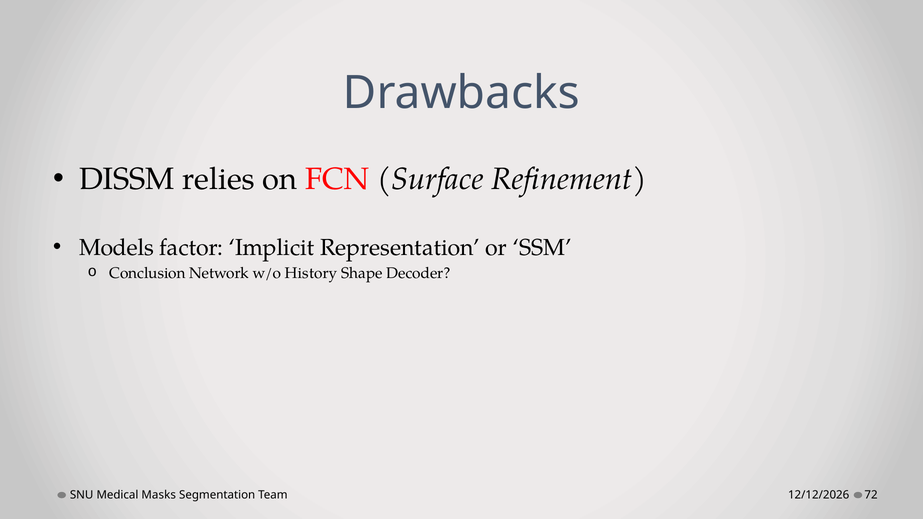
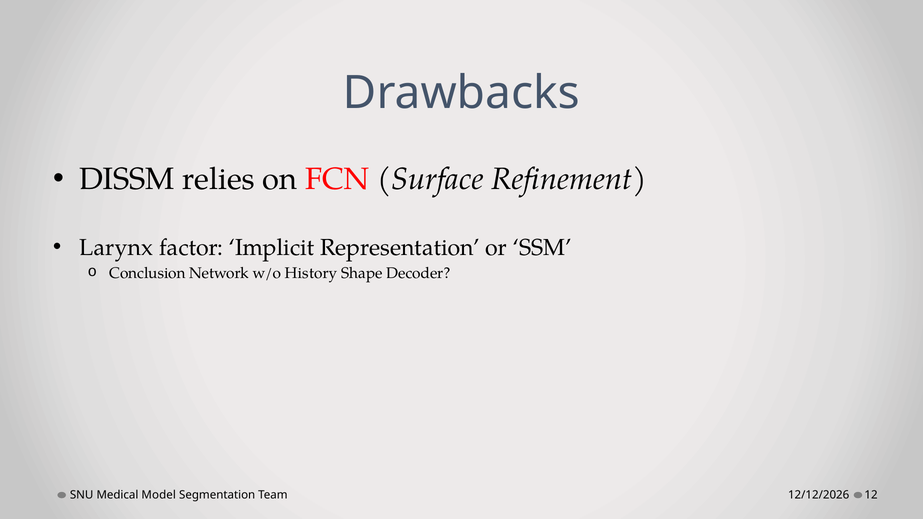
Models: Models -> Larynx
Masks: Masks -> Model
72: 72 -> 12
